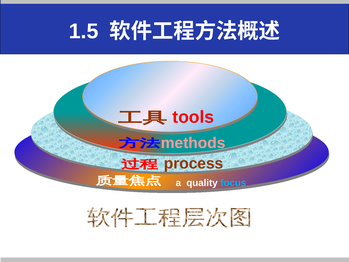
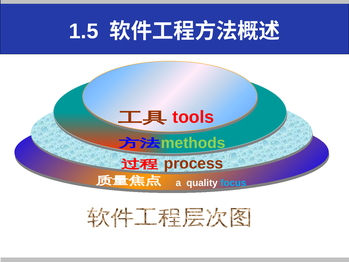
methods colour: pink -> light green
